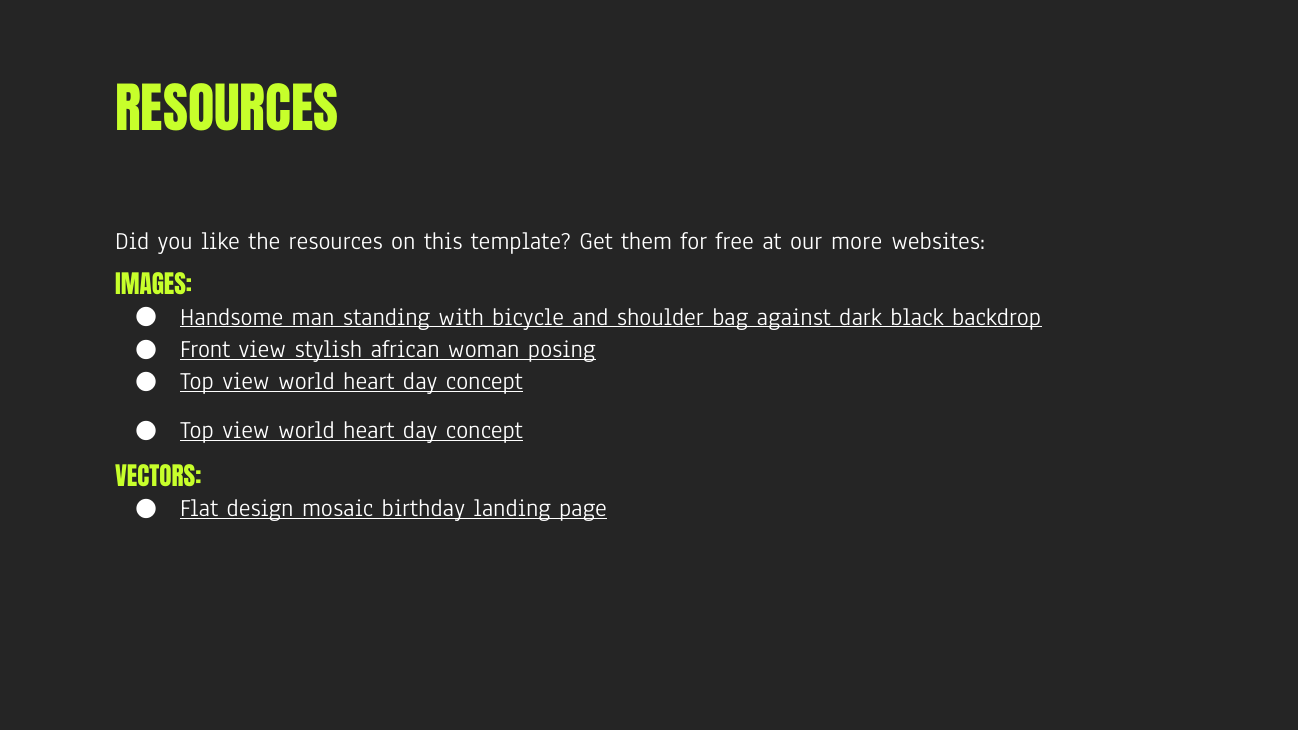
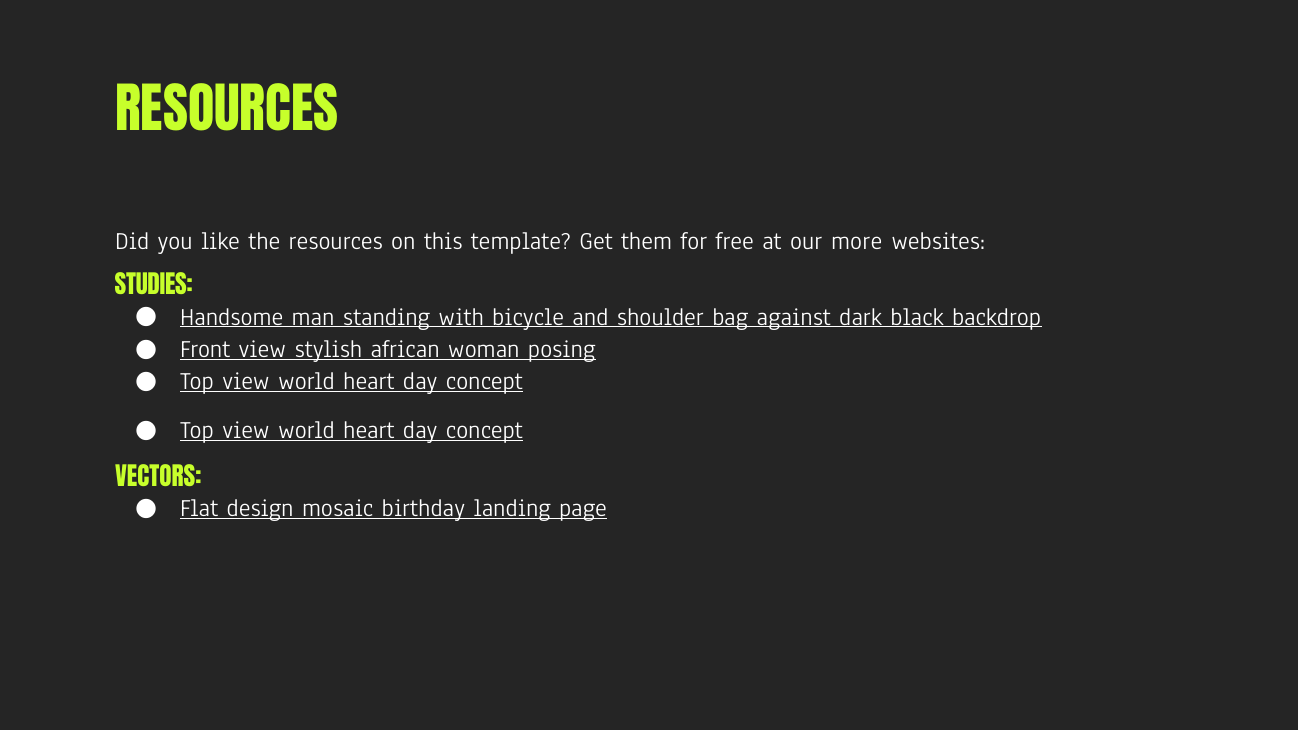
IMAGES: IMAGES -> STUDIES
